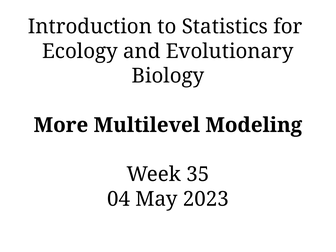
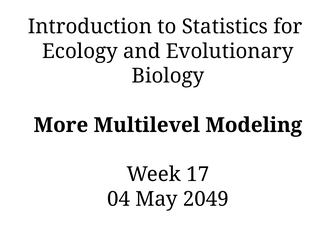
35: 35 -> 17
2023: 2023 -> 2049
